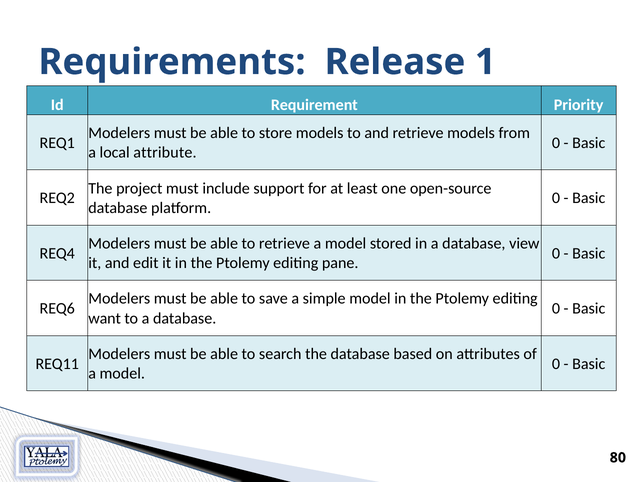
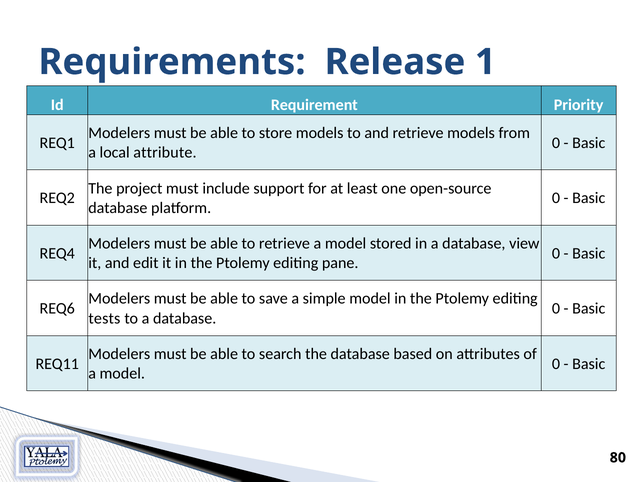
want: want -> tests
